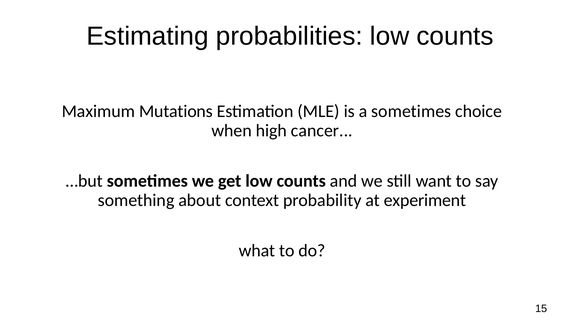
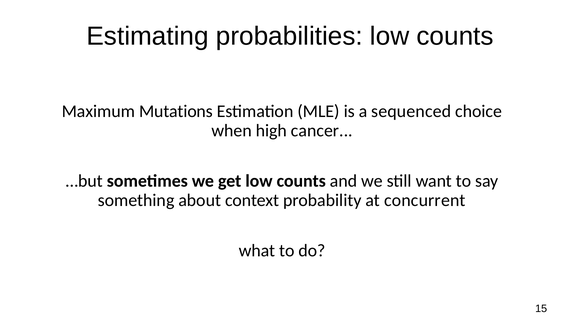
a sometimes: sometimes -> sequenced
experiment: experiment -> concurrent
